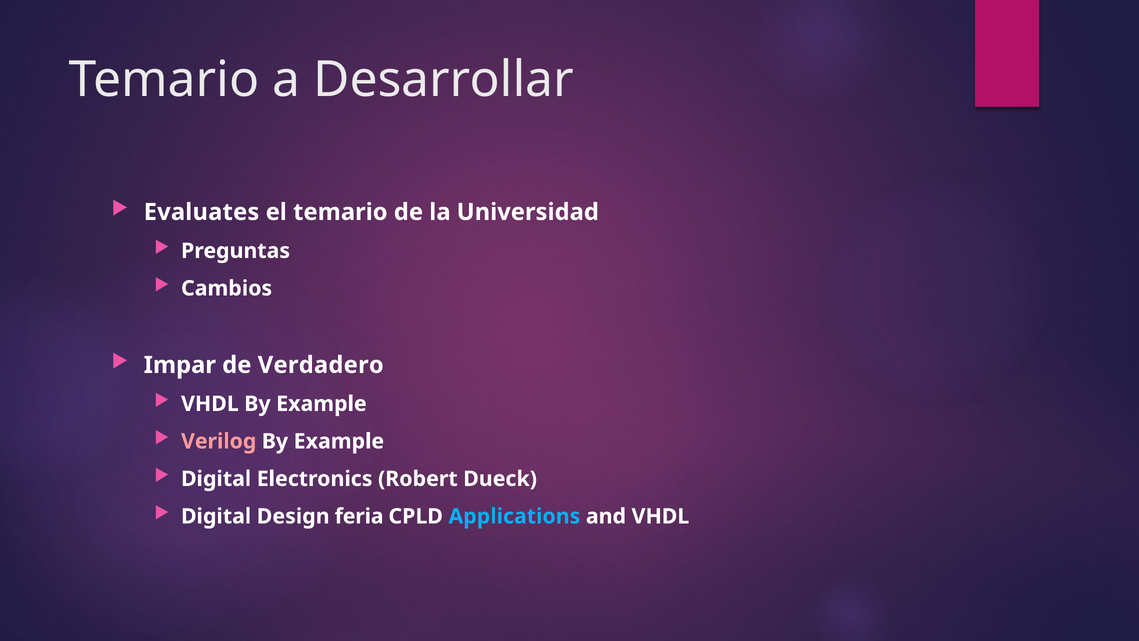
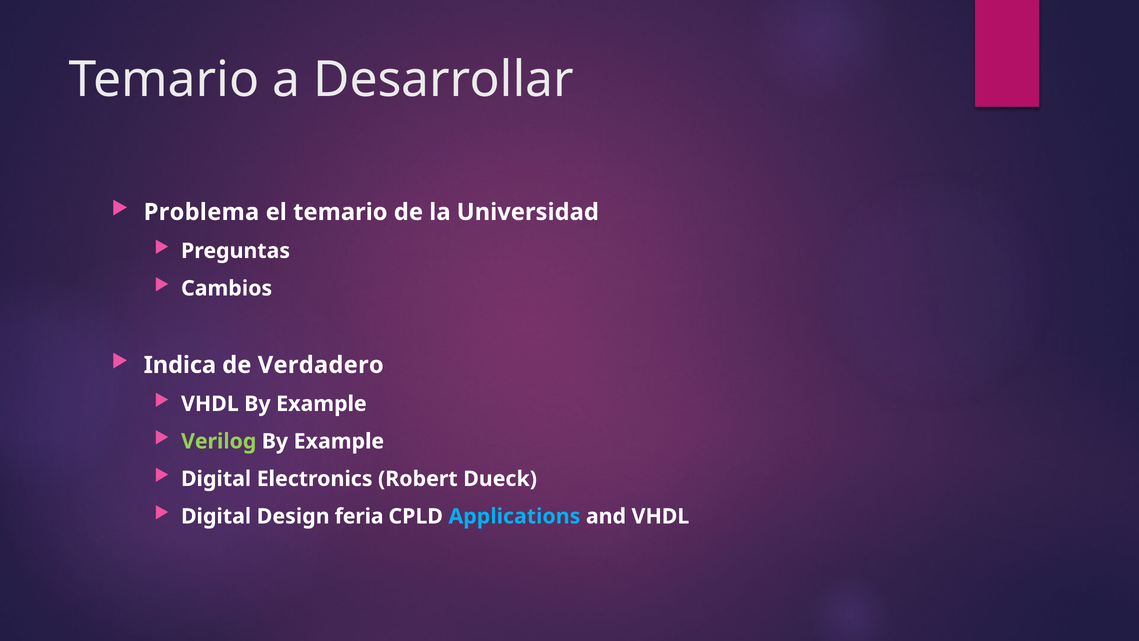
Evaluates: Evaluates -> Problema
Impar: Impar -> Indica
Verilog colour: pink -> light green
